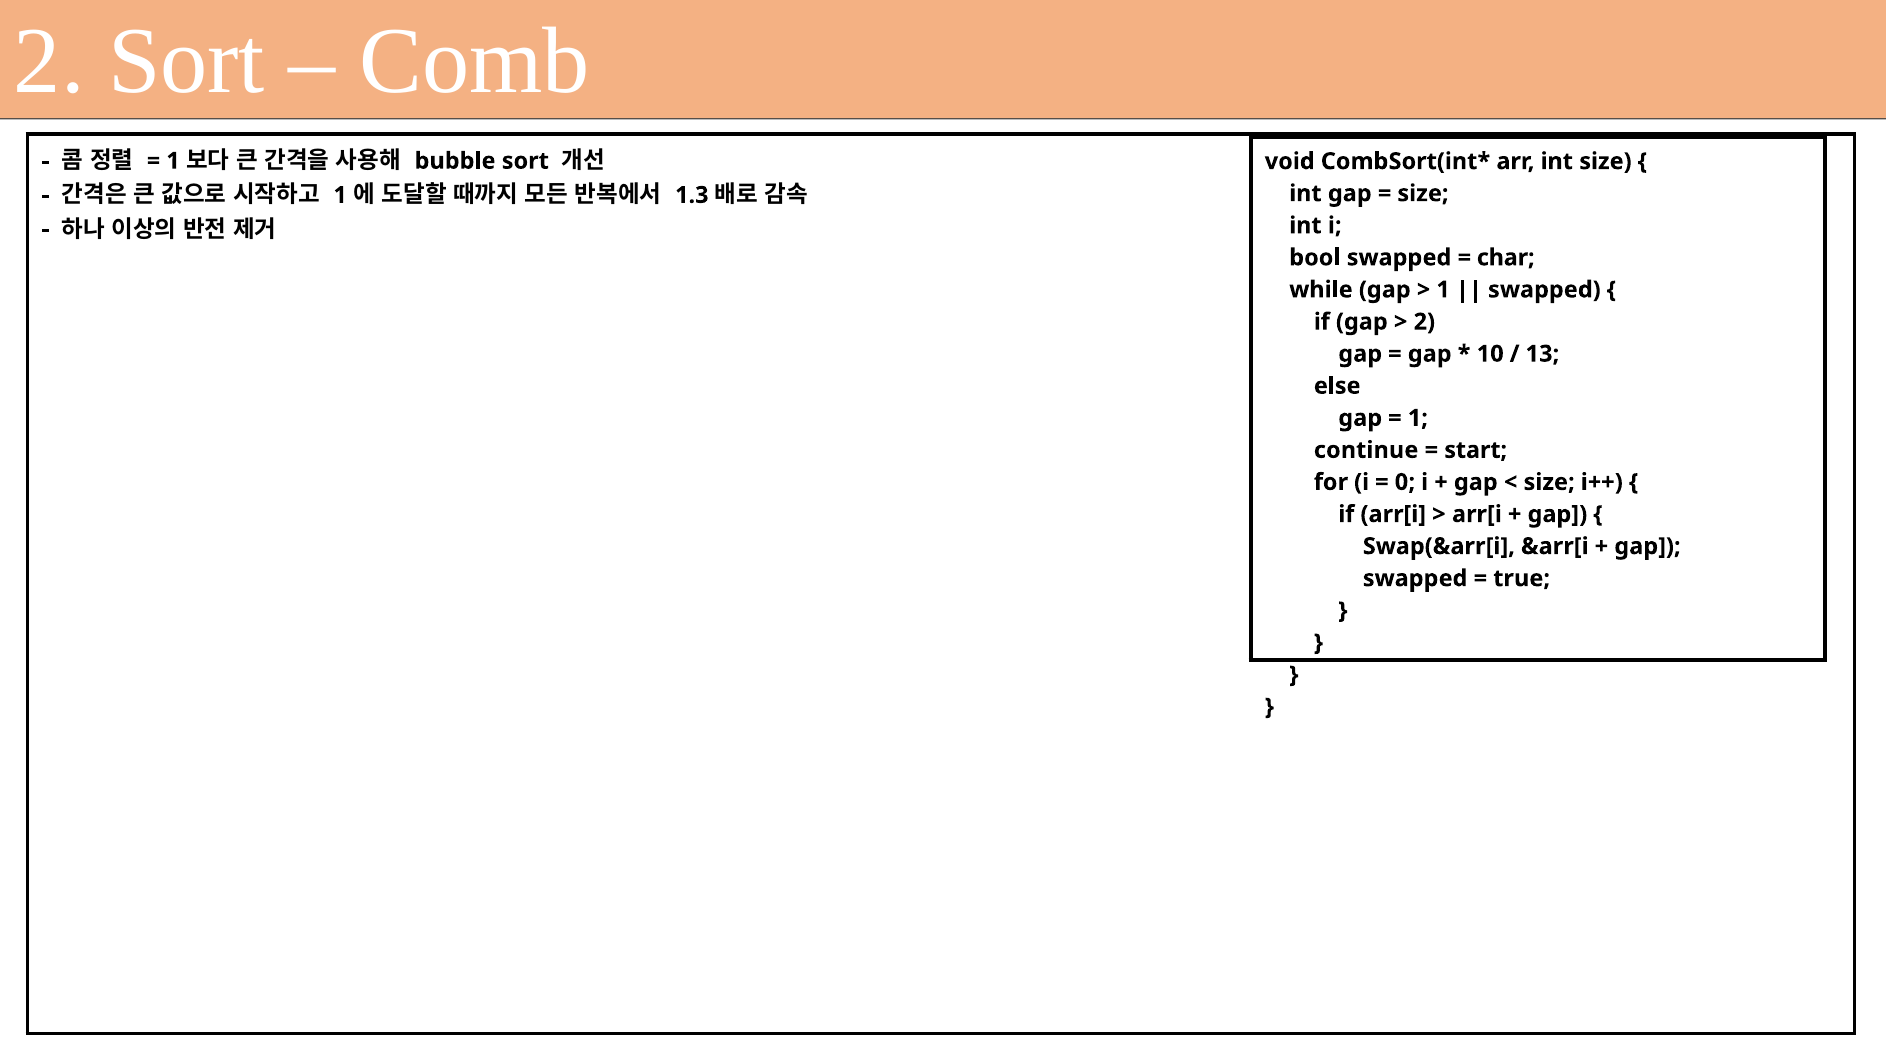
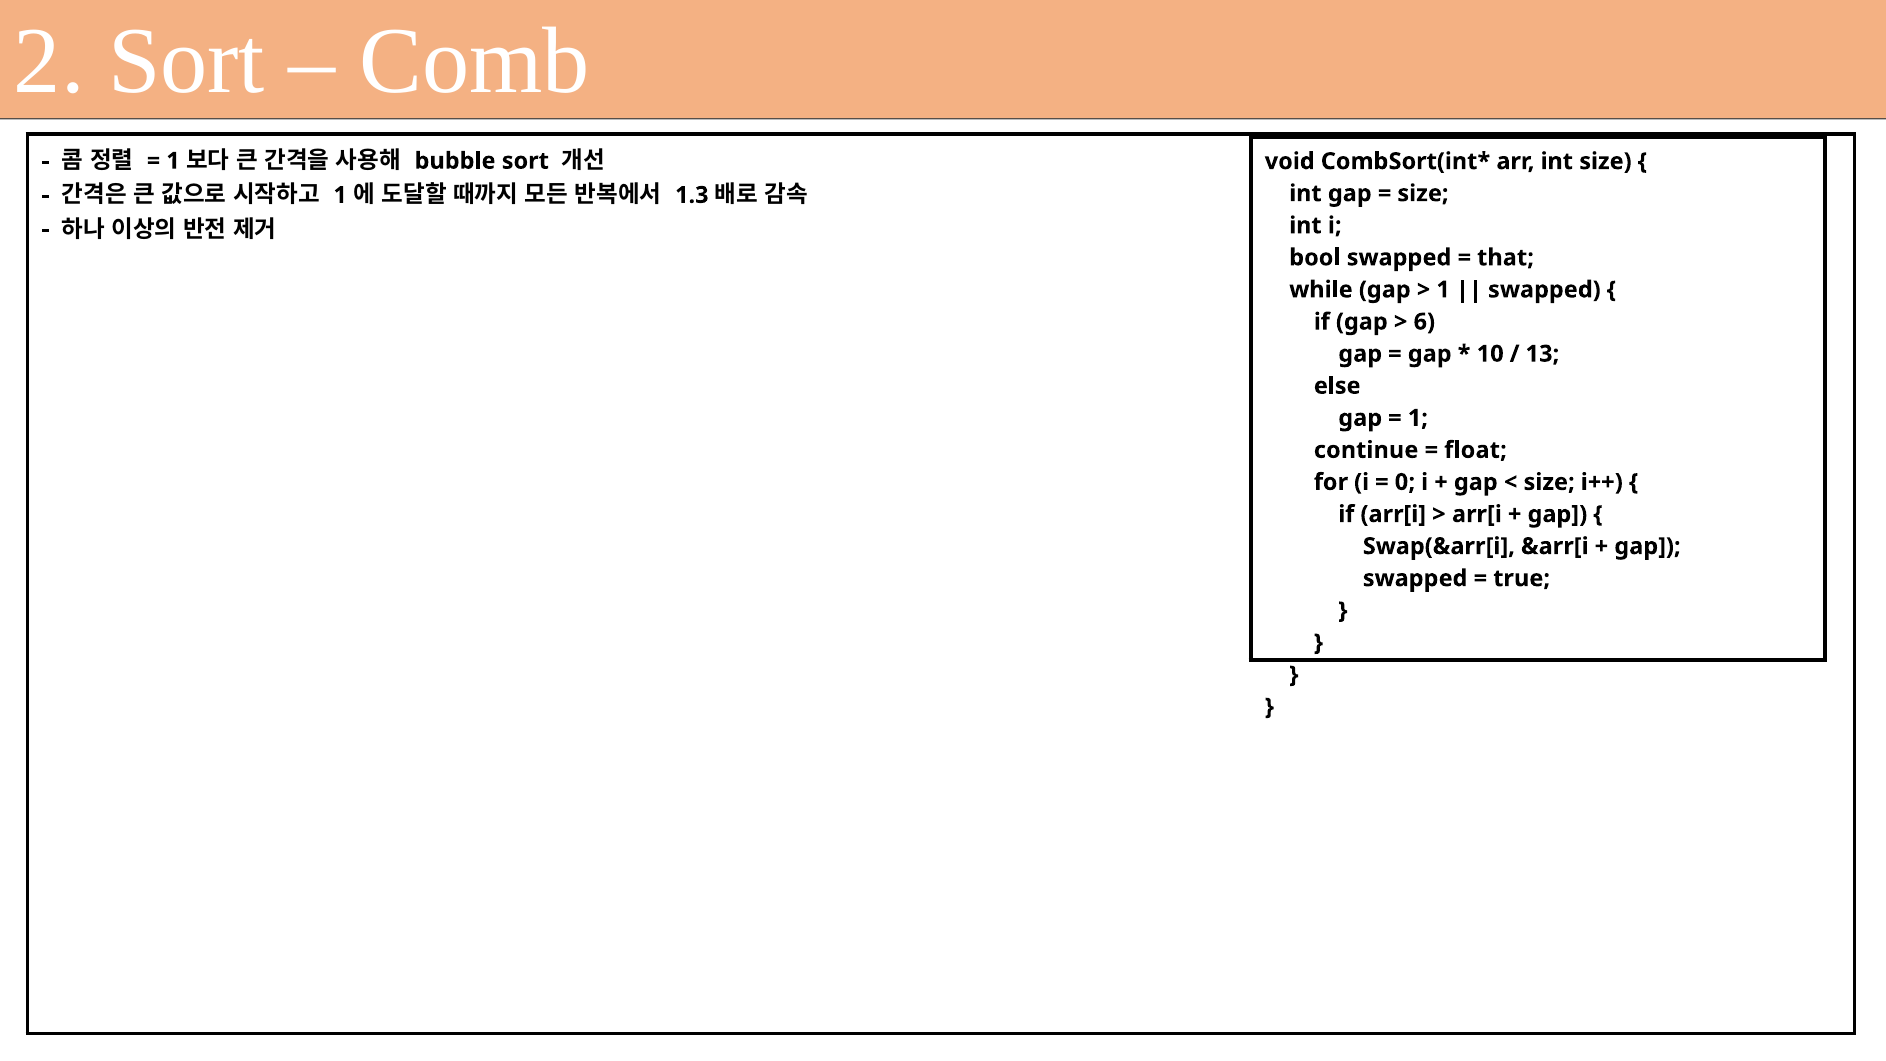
char: char -> that
2 at (1424, 322): 2 -> 6
start: start -> float
